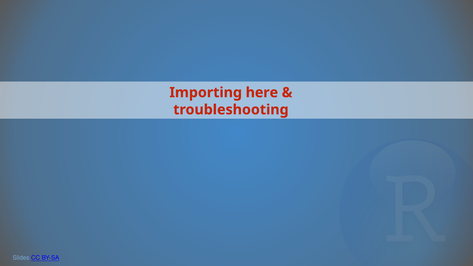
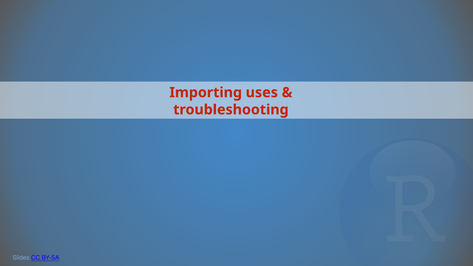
here: here -> uses
